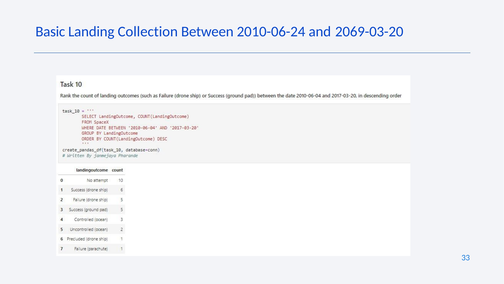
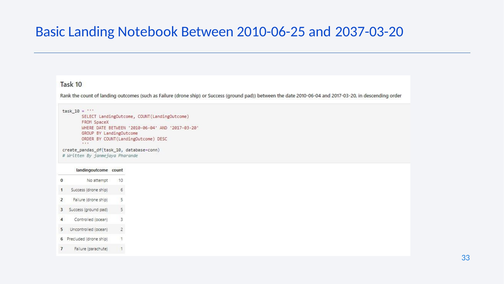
Collection: Collection -> Notebook
2010-06-24: 2010-06-24 -> 2010-06-25
2069-03-20: 2069-03-20 -> 2037-03-20
